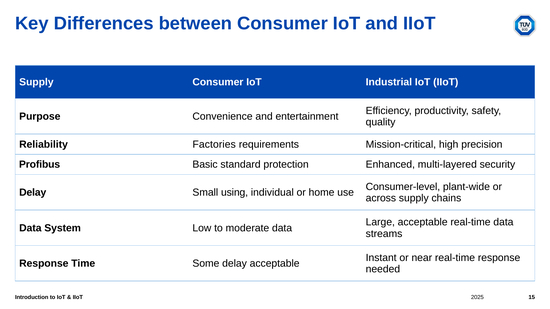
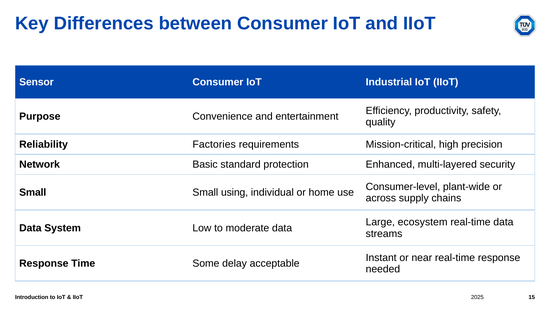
Supply at (36, 82): Supply -> Sensor
Profibus: Profibus -> Network
Delay at (33, 193): Delay -> Small
Large acceptable: acceptable -> ecosystem
